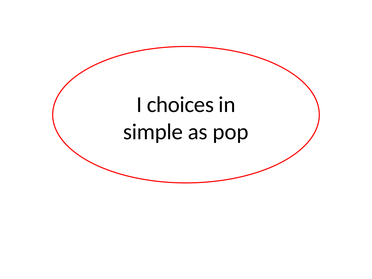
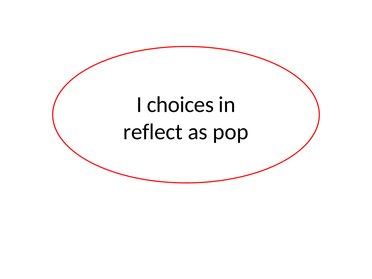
simple: simple -> reflect
